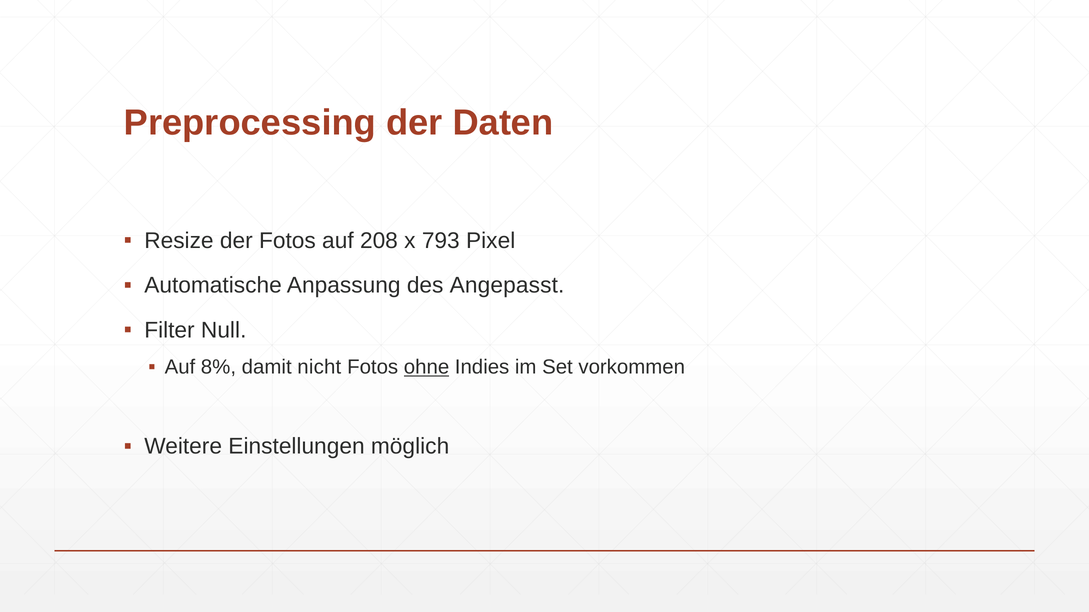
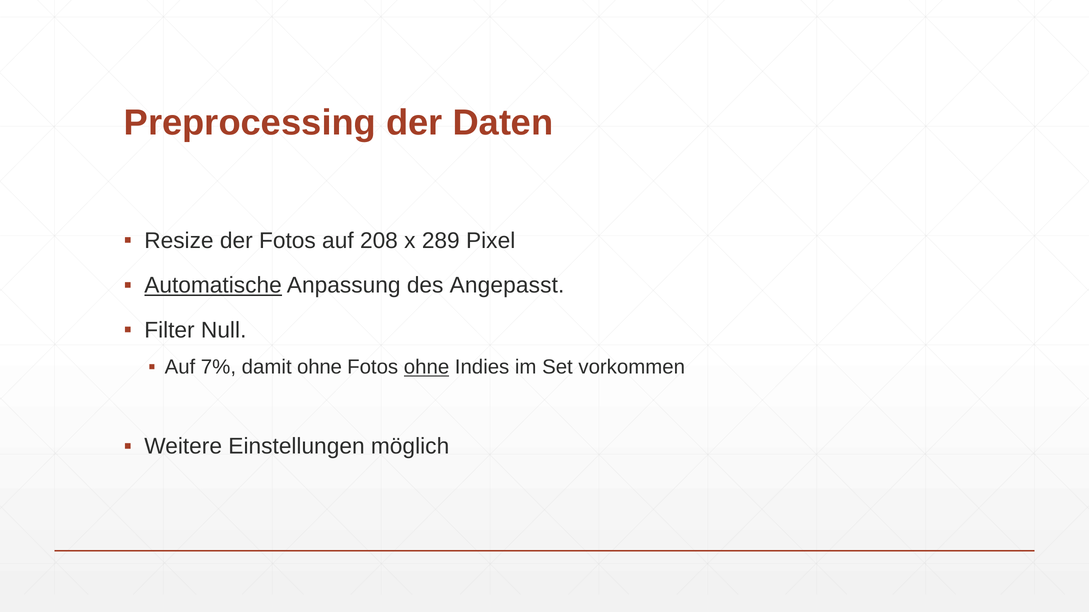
793: 793 -> 289
Automatische underline: none -> present
8%: 8% -> 7%
damit nicht: nicht -> ohne
